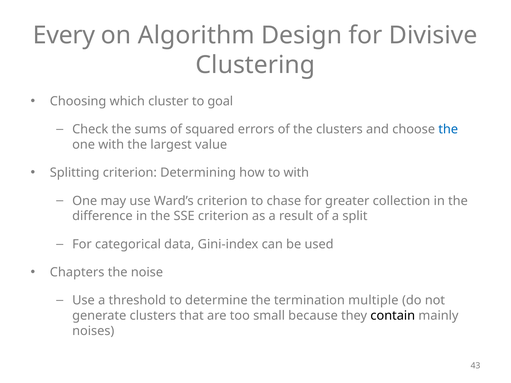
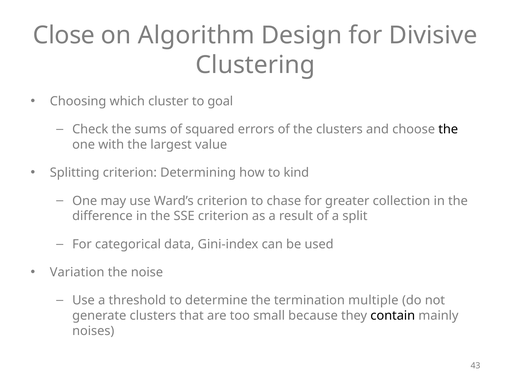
Every: Every -> Close
the at (448, 129) colour: blue -> black
to with: with -> kind
Chapters: Chapters -> Variation
